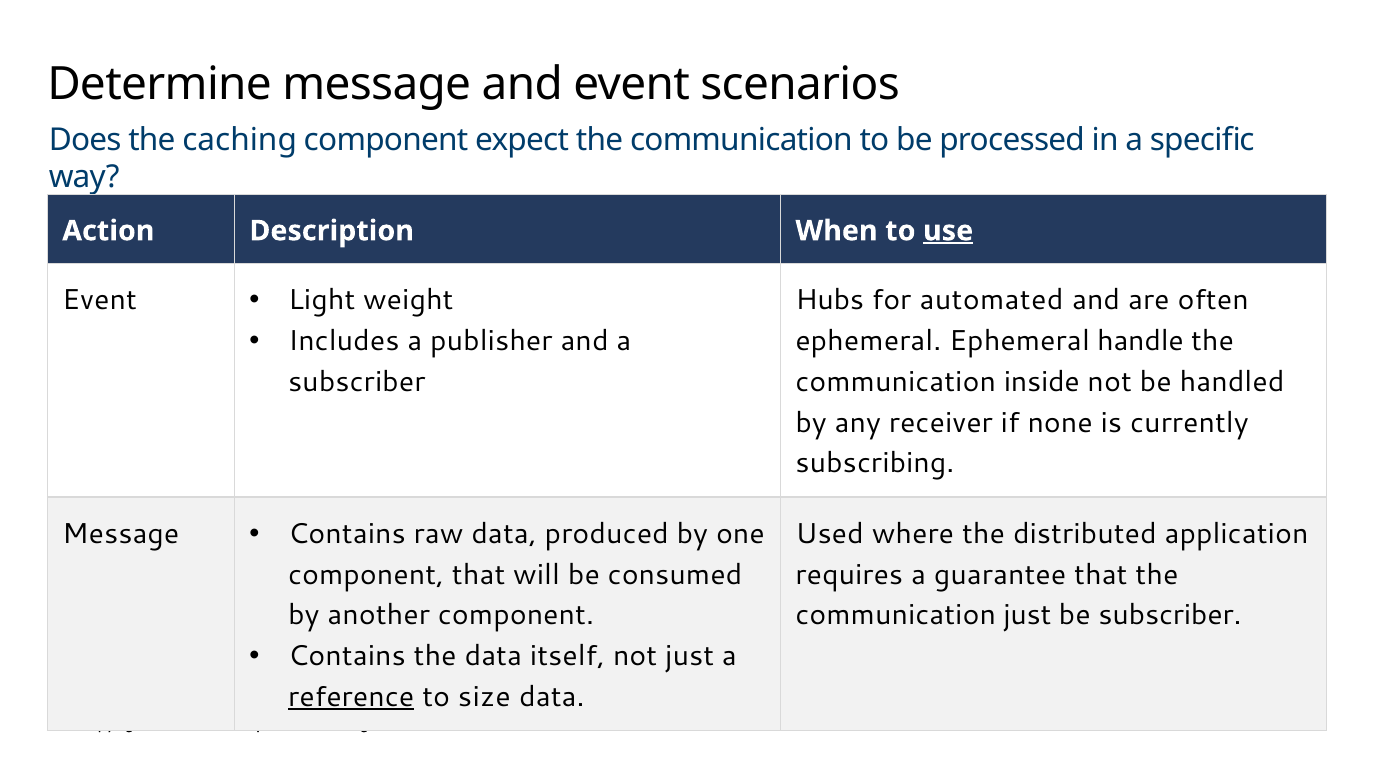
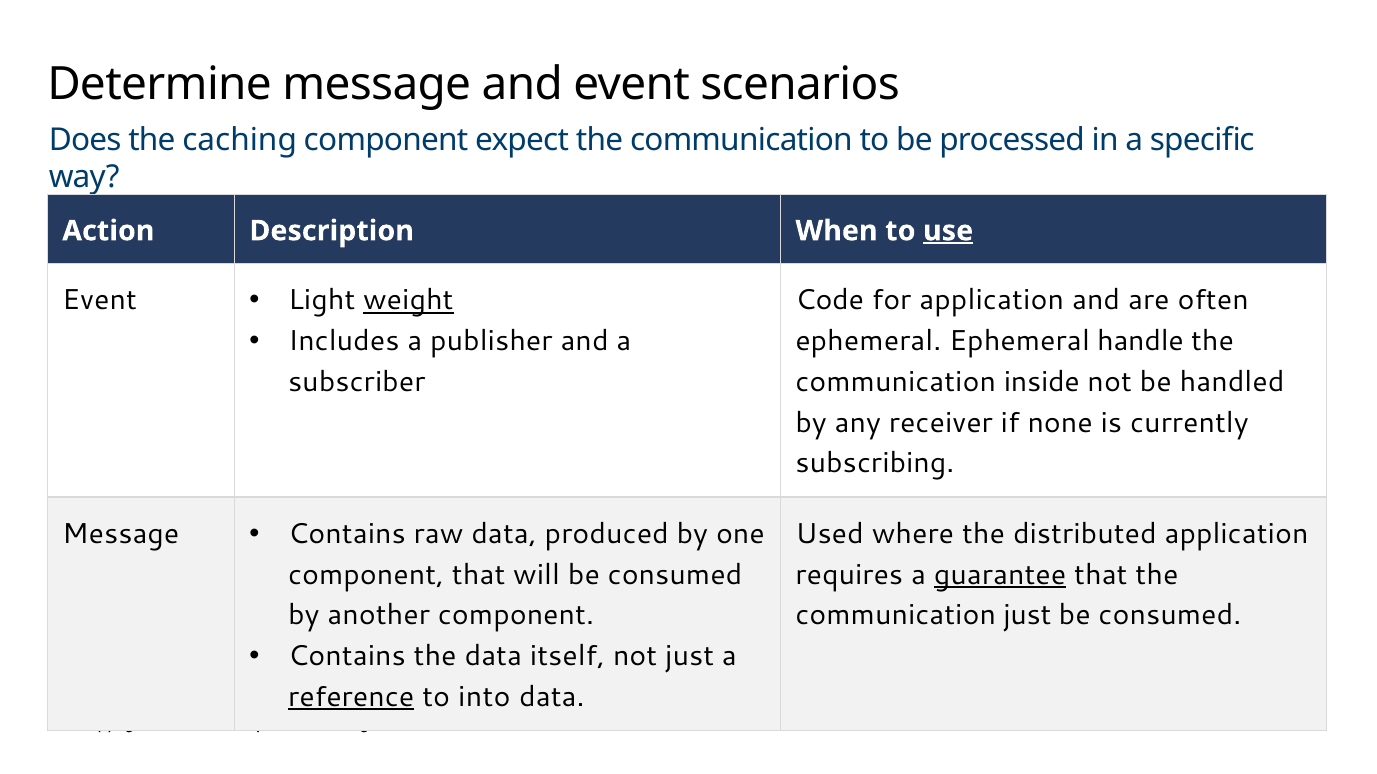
weight underline: none -> present
Hubs: Hubs -> Code
for automated: automated -> application
guarantee underline: none -> present
subscriber at (1170, 616): subscriber -> consumed
size: size -> into
